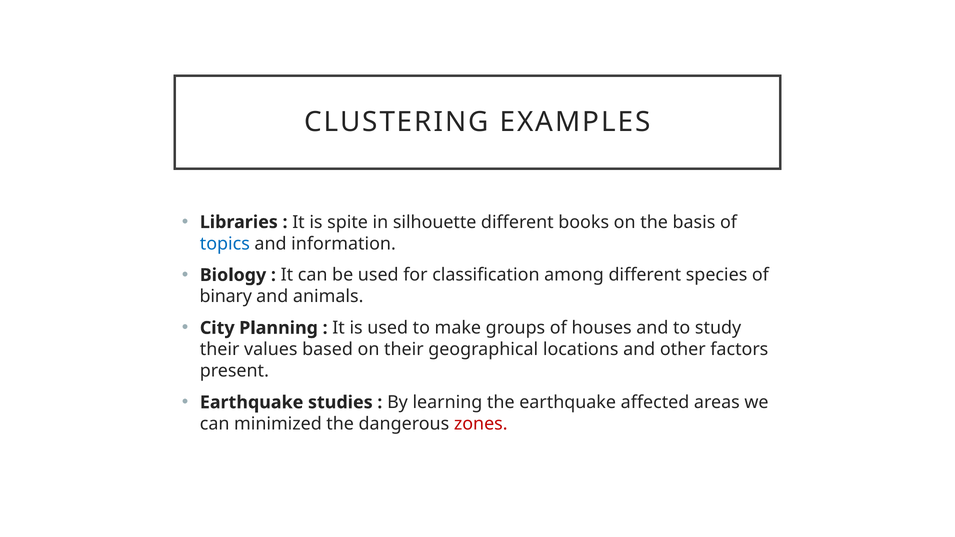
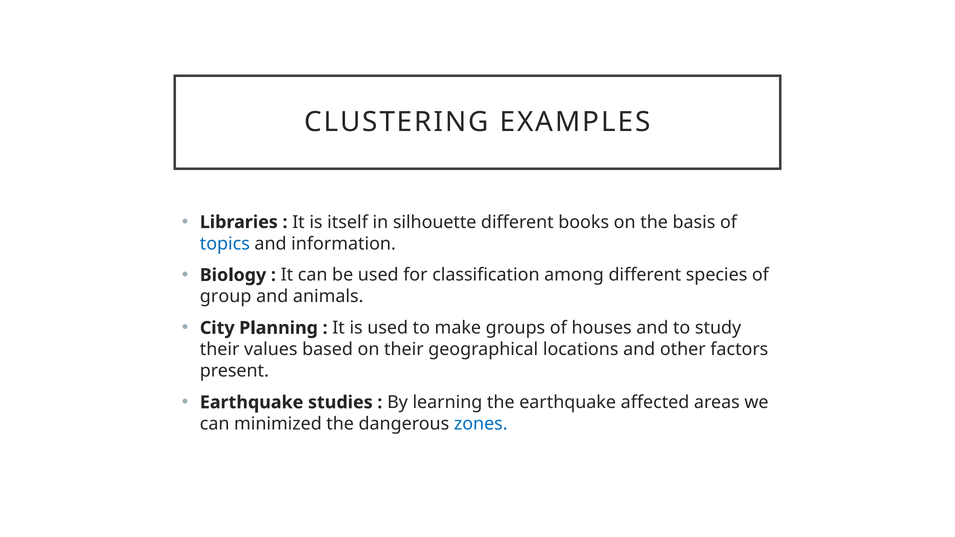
spite: spite -> itself
binary: binary -> group
zones colour: red -> blue
